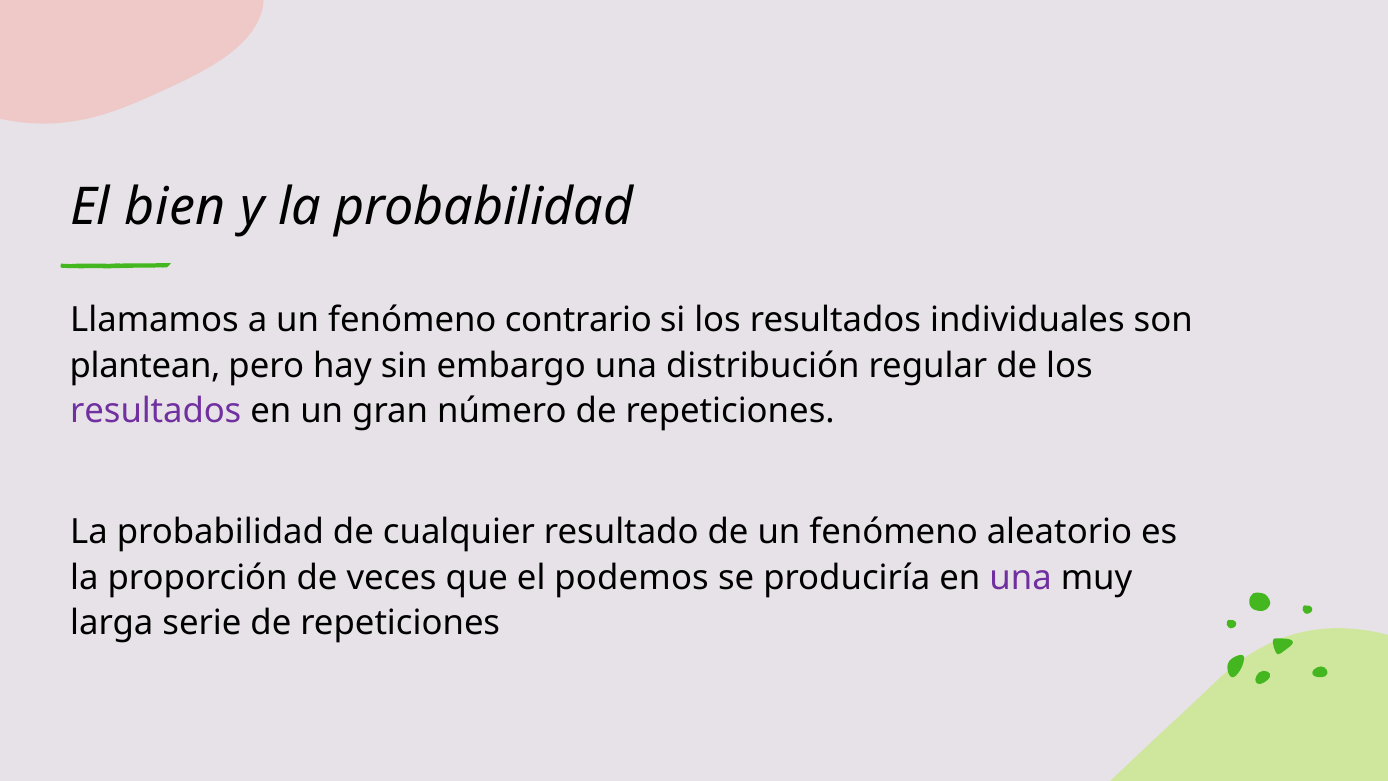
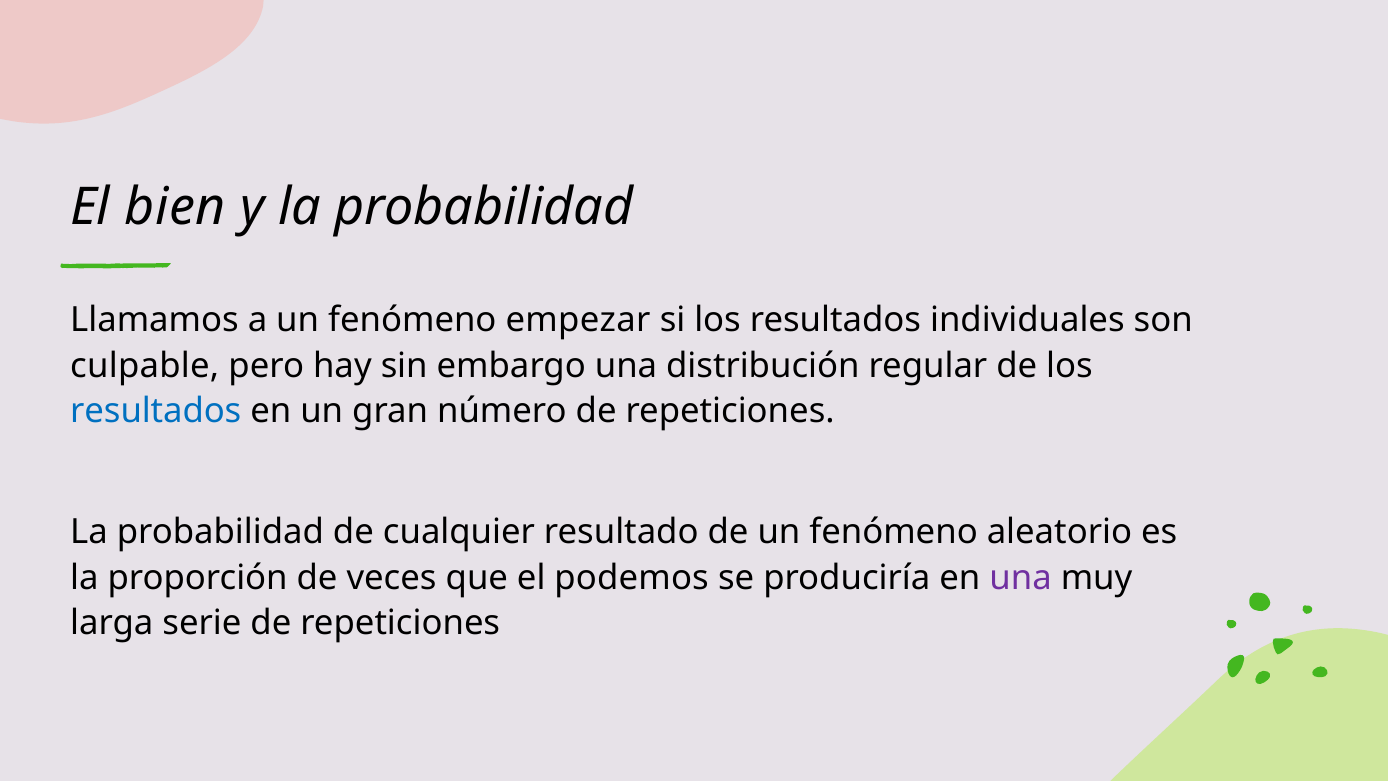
contrario: contrario -> empezar
plantean: plantean -> culpable
resultados at (156, 411) colour: purple -> blue
